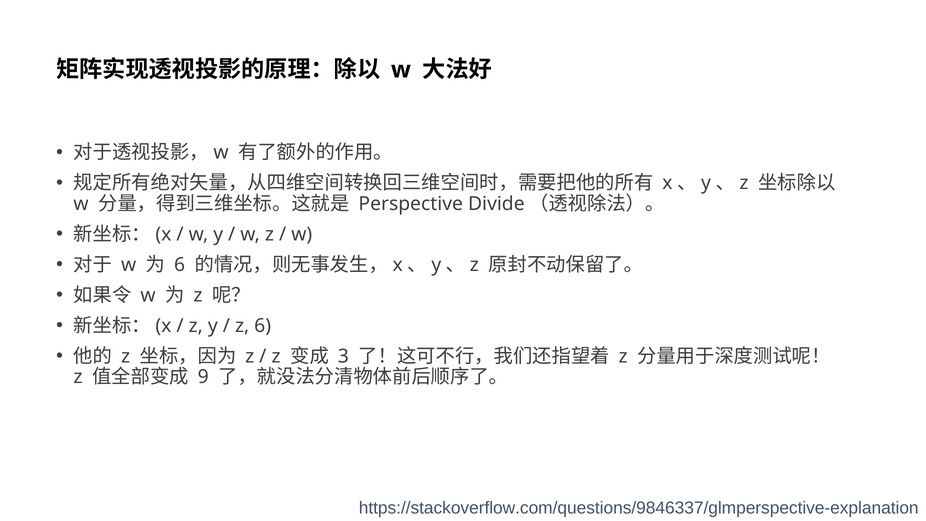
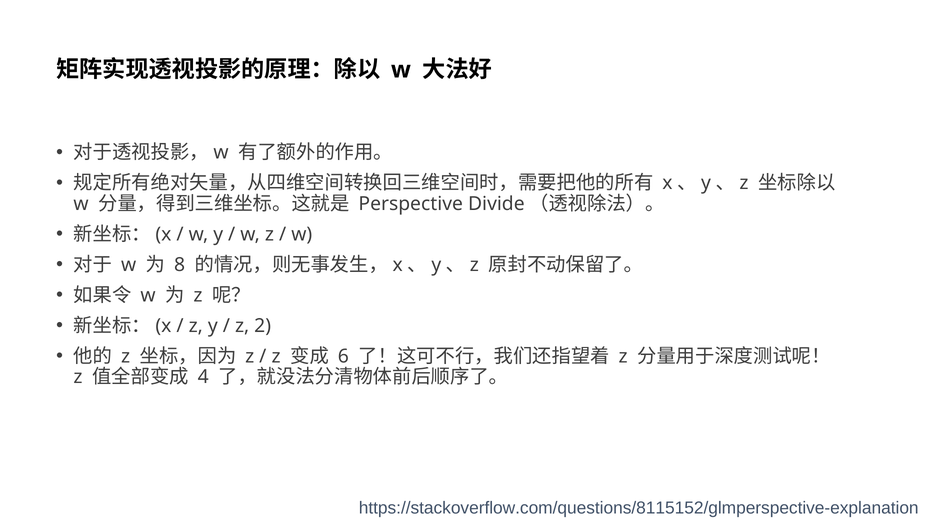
6 at (180, 265): 6 -> 8
z 6: 6 -> 2
3: 3 -> 6
9: 9 -> 4
https://stackoverflow.com/questions/9846337/glmperspective-explanation: https://stackoverflow.com/questions/9846337/glmperspective-explanation -> https://stackoverflow.com/questions/8115152/glmperspective-explanation
